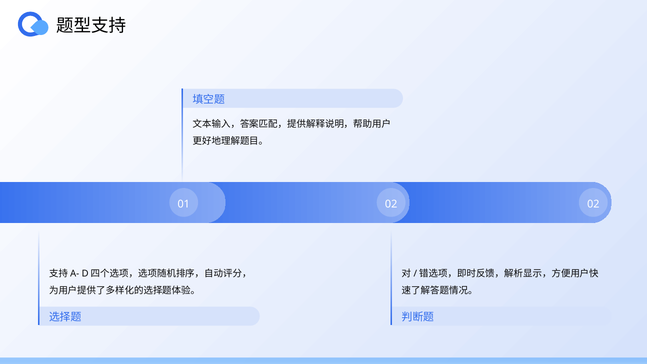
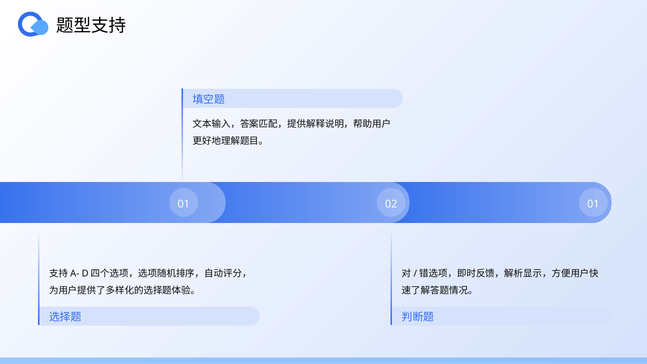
02 02: 02 -> 01
